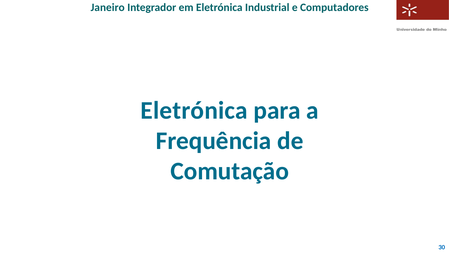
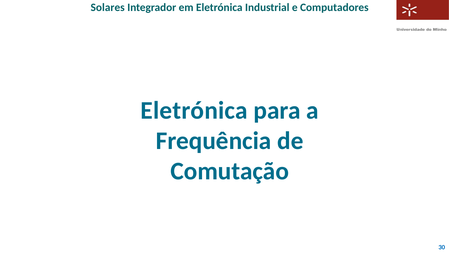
Janeiro: Janeiro -> Solares
